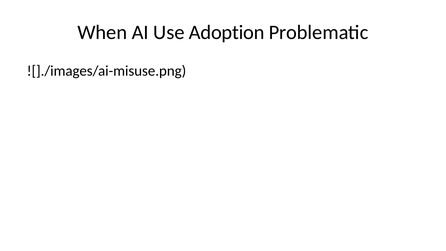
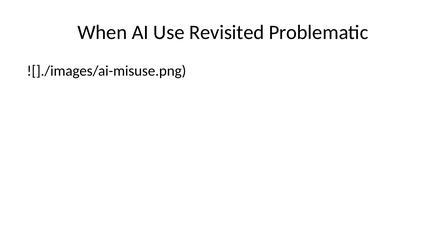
Adoption: Adoption -> Revisited
